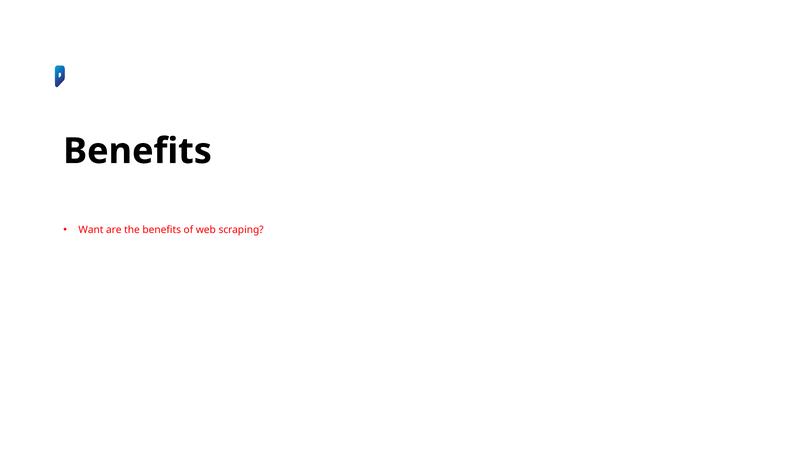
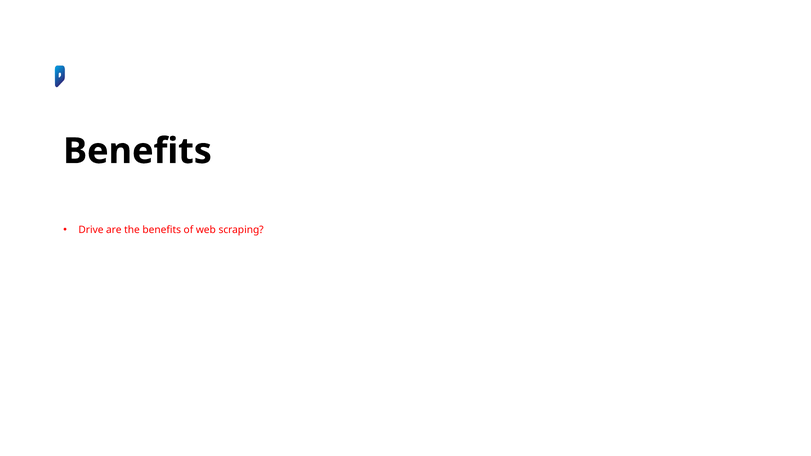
Want: Want -> Drive
